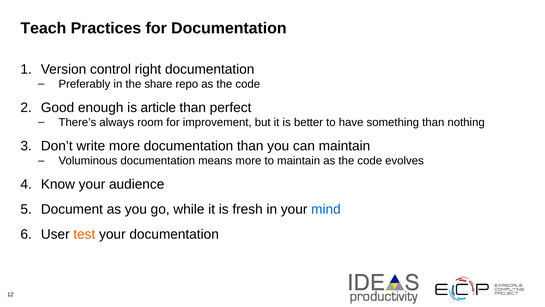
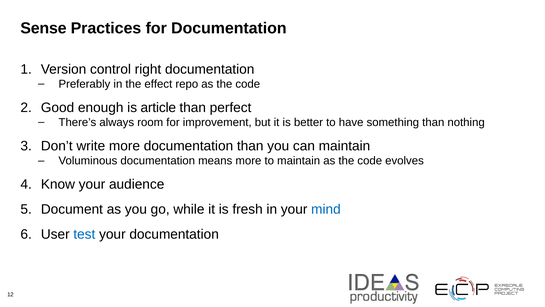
Teach: Teach -> Sense
share: share -> effect
test colour: orange -> blue
